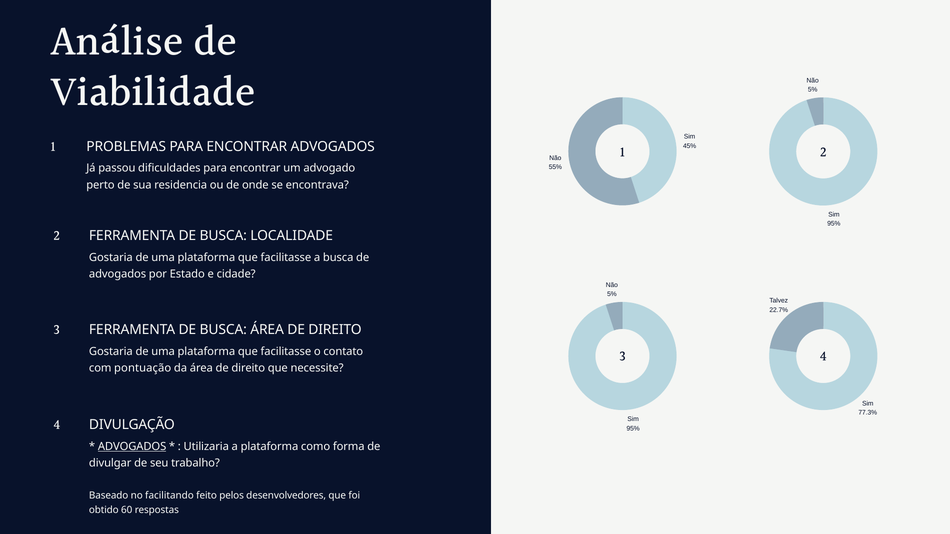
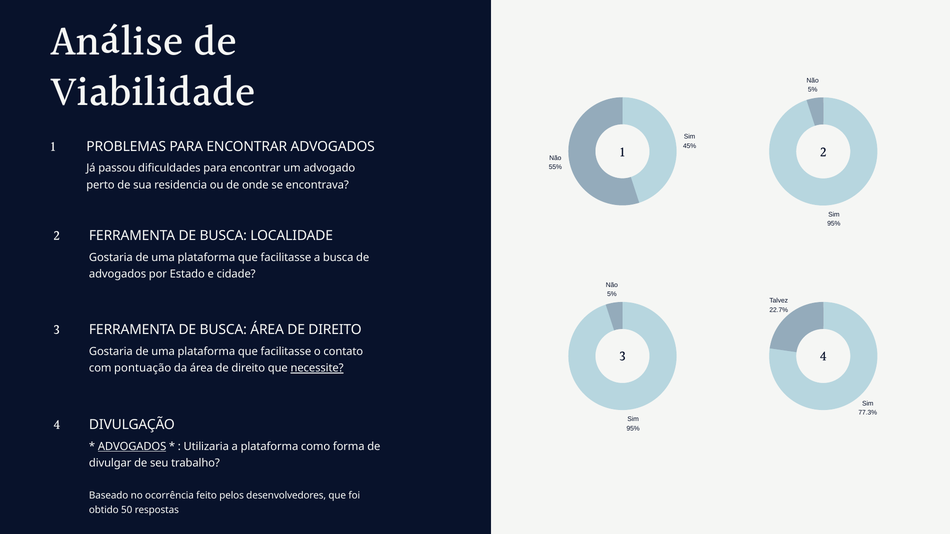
necessite underline: none -> present
facilitando: facilitando -> ocorrência
60: 60 -> 50
